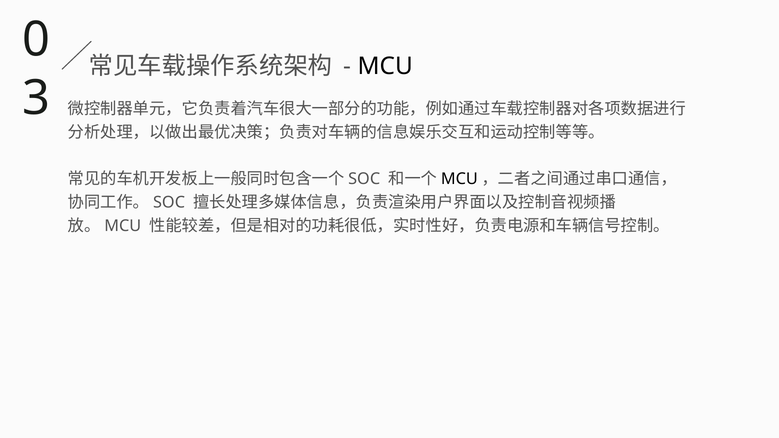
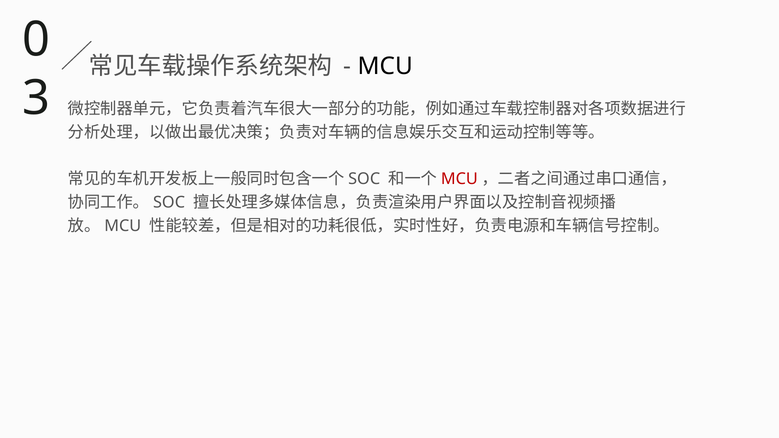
MCU at (459, 179) colour: black -> red
